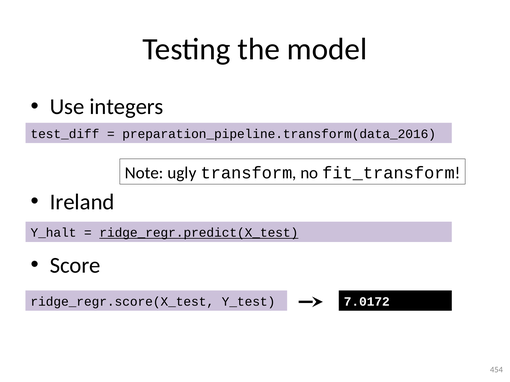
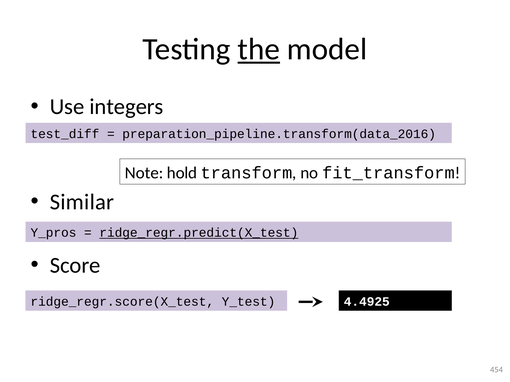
the underline: none -> present
ugly: ugly -> hold
Ireland: Ireland -> Similar
Y_halt: Y_halt -> Y_pros
7.0172: 7.0172 -> 4.4925
